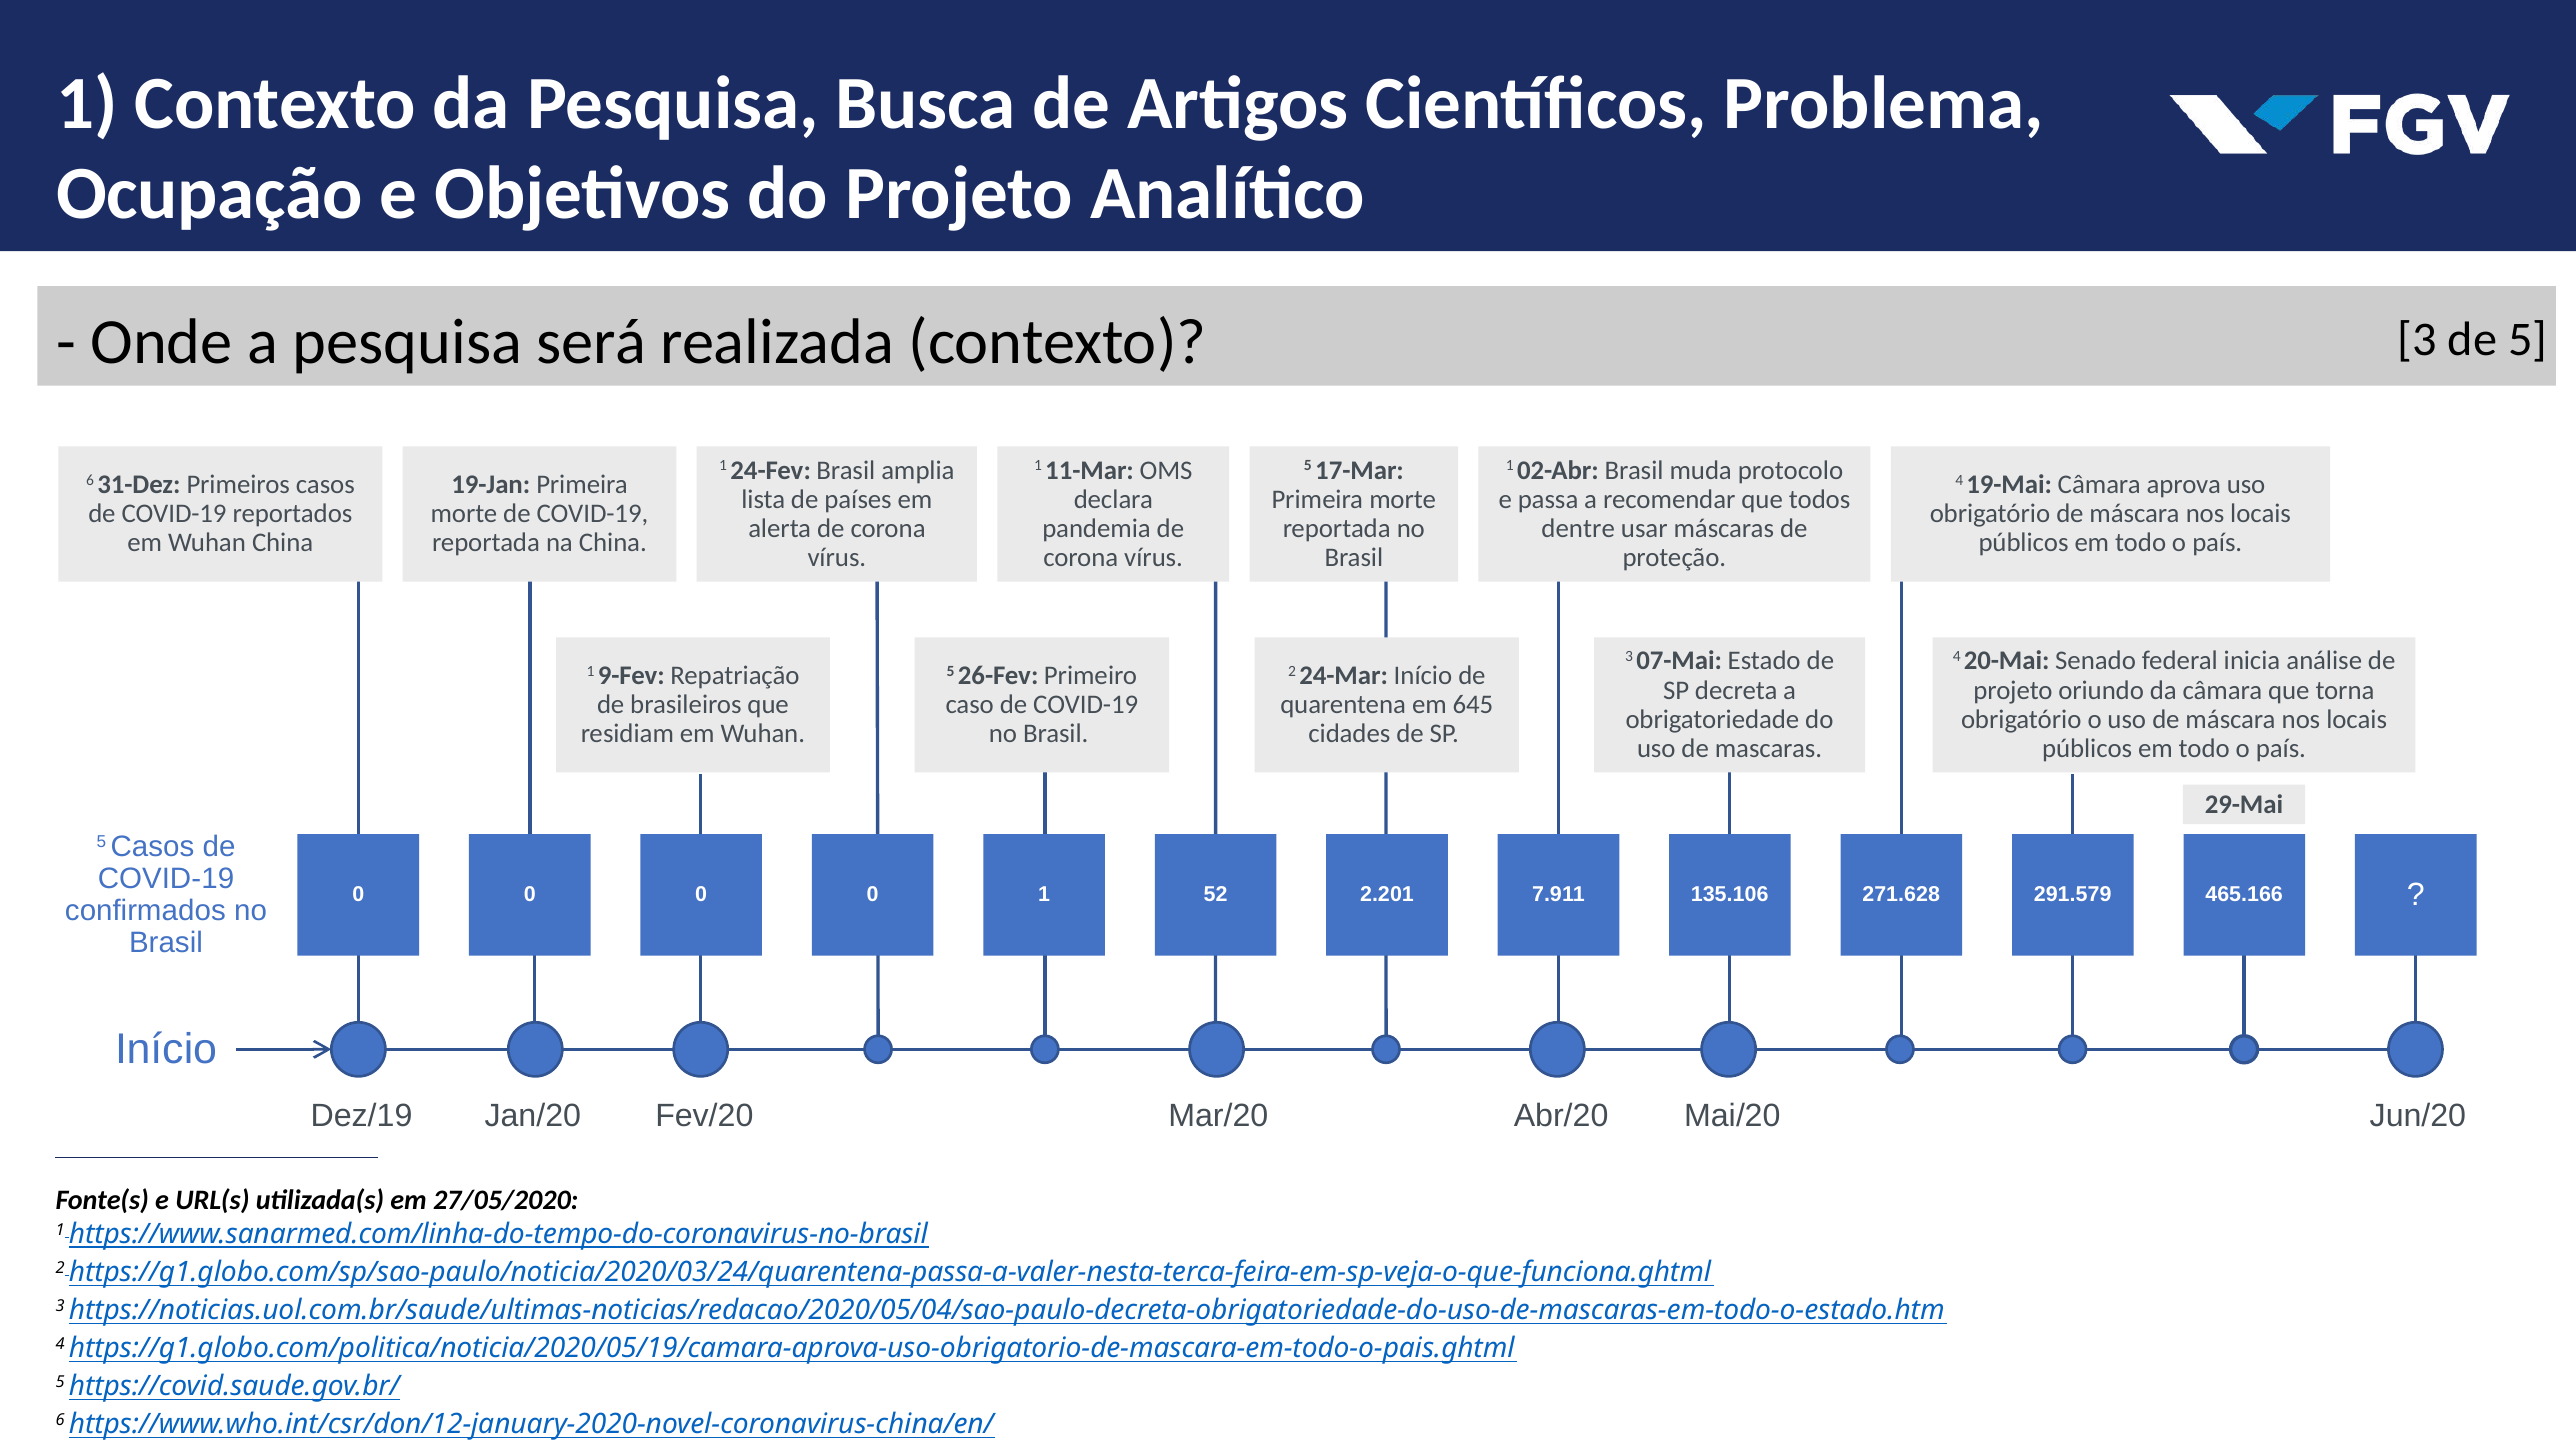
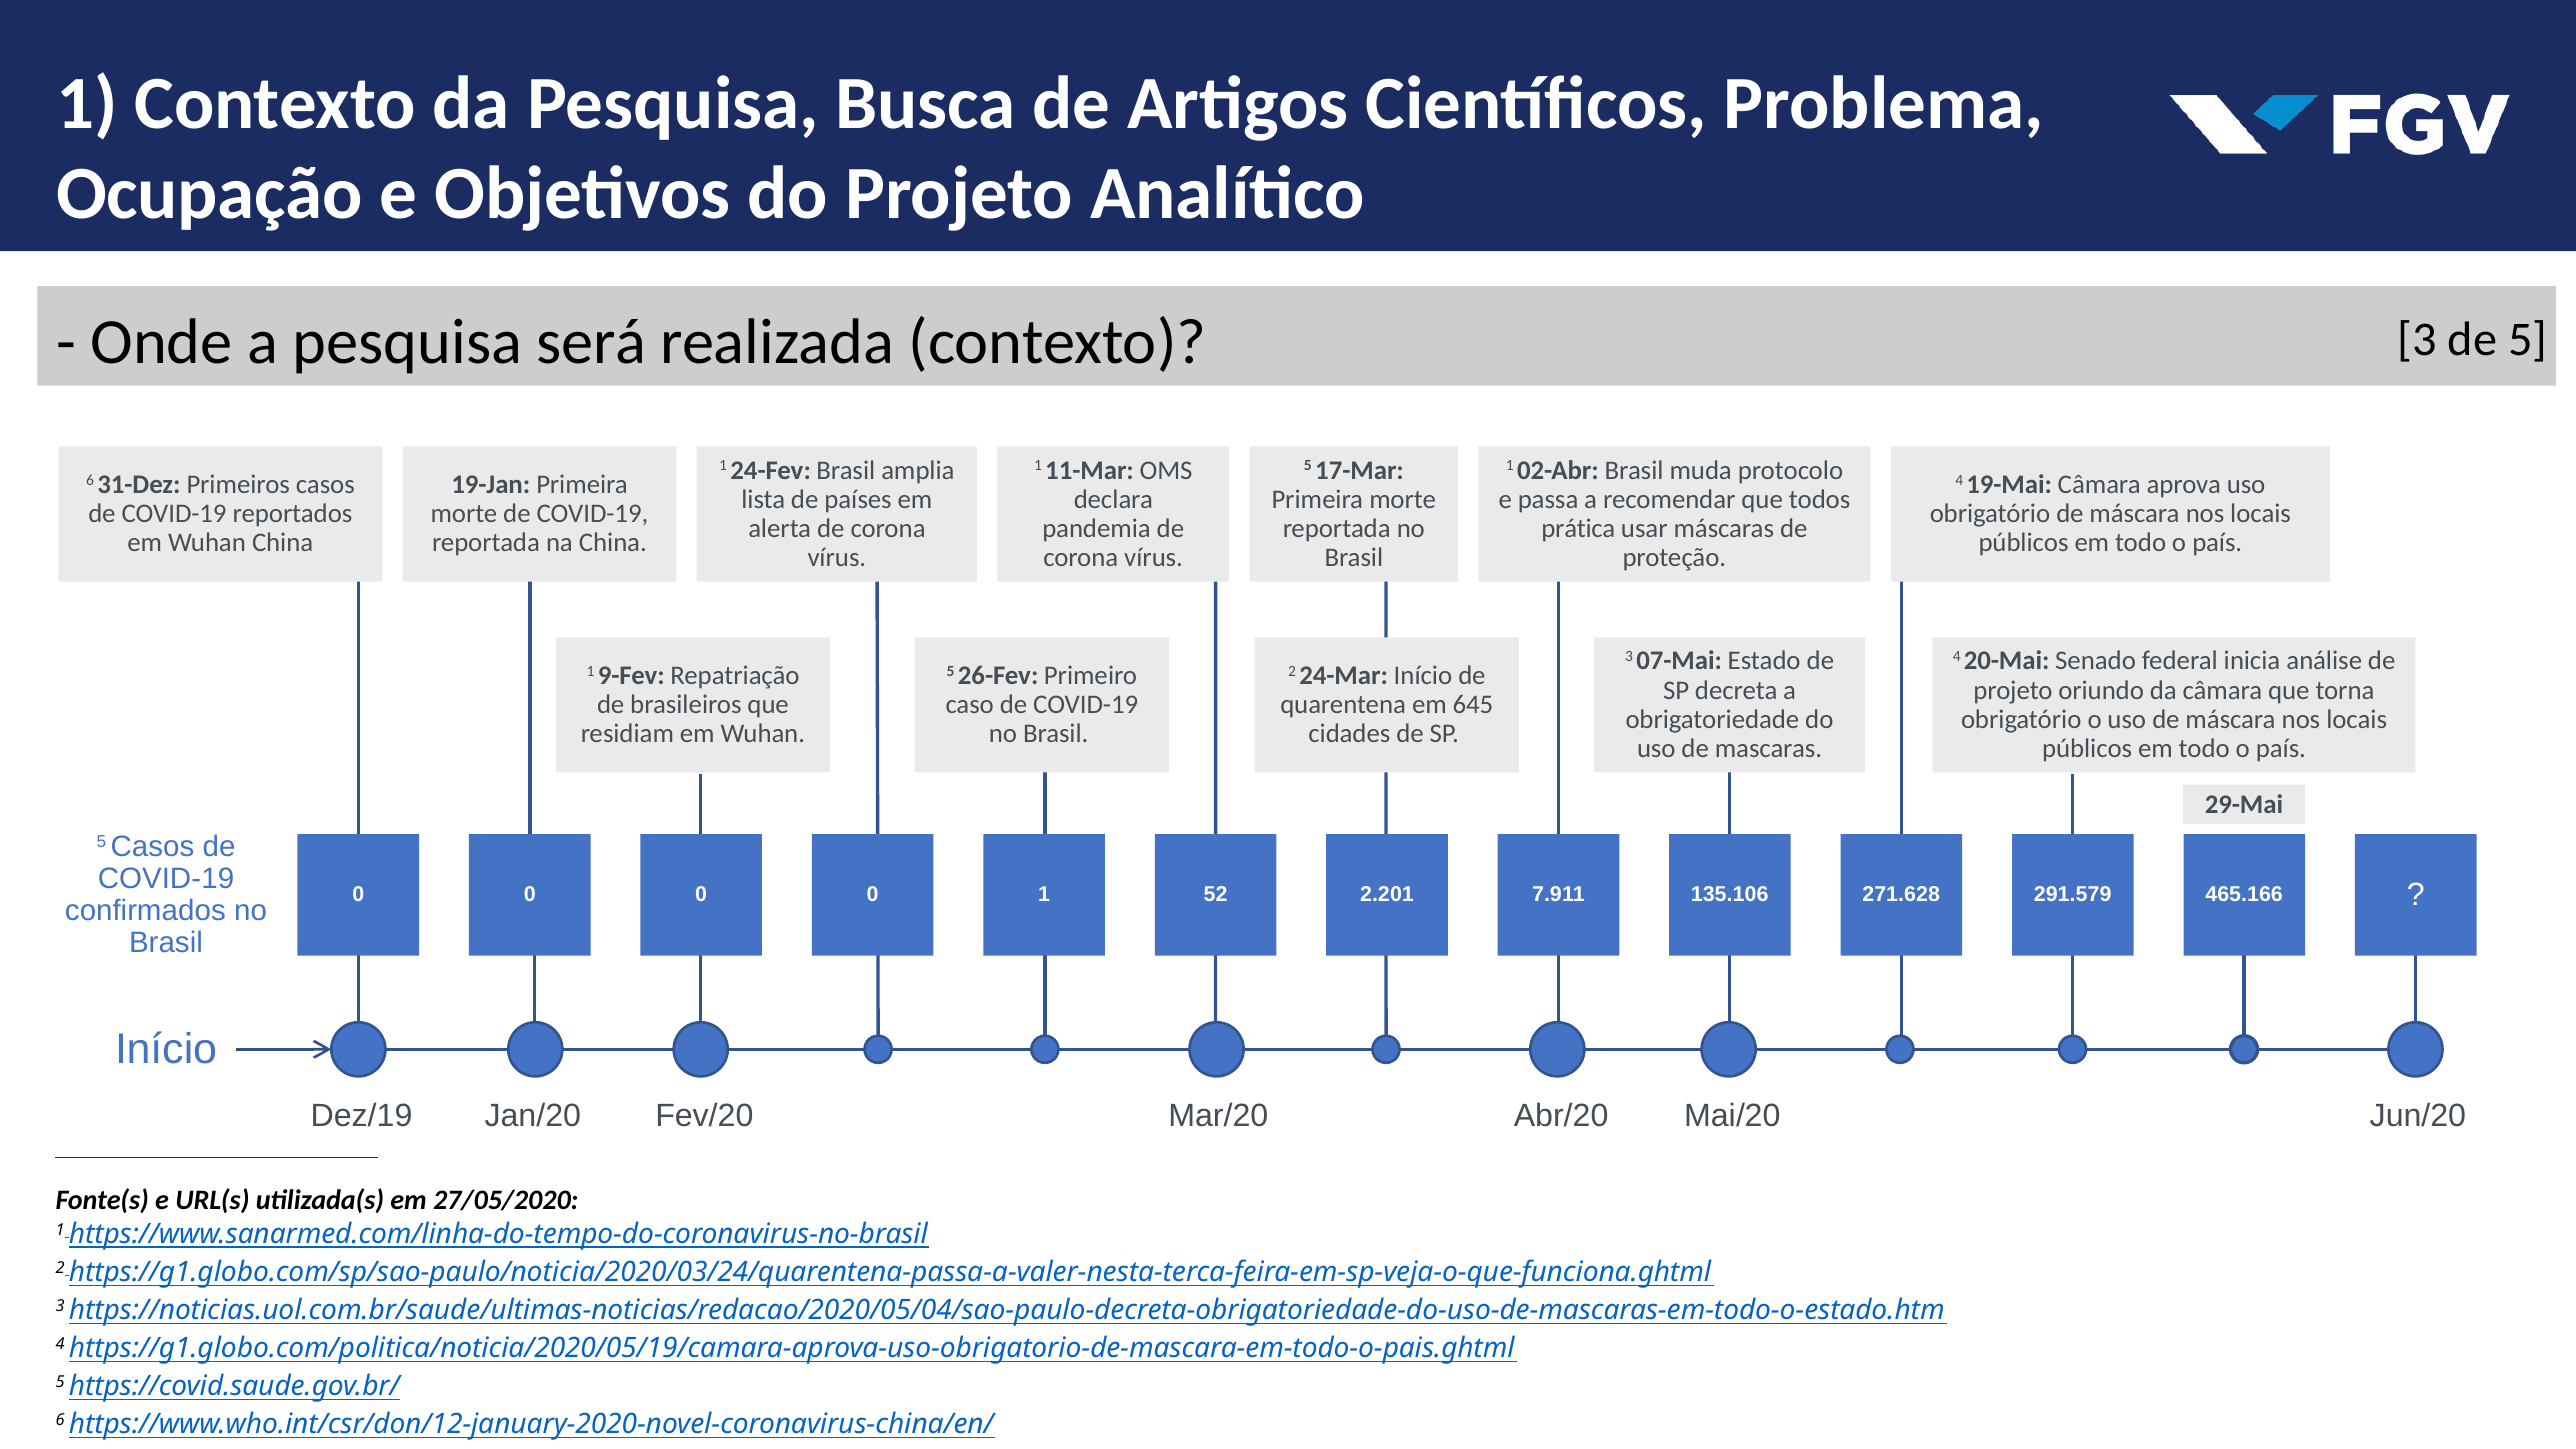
dentre: dentre -> prática
